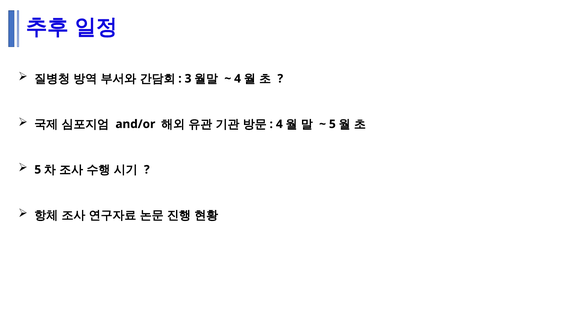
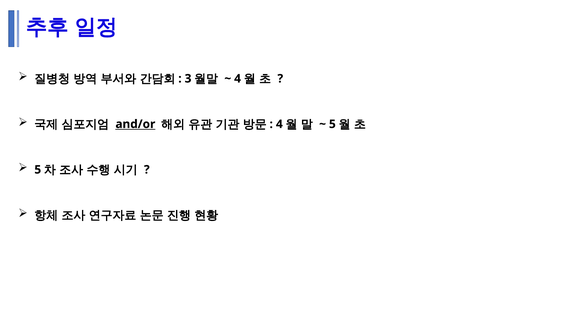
and/or underline: none -> present
